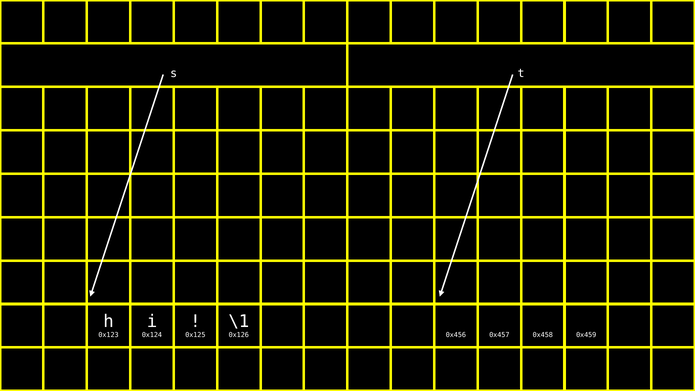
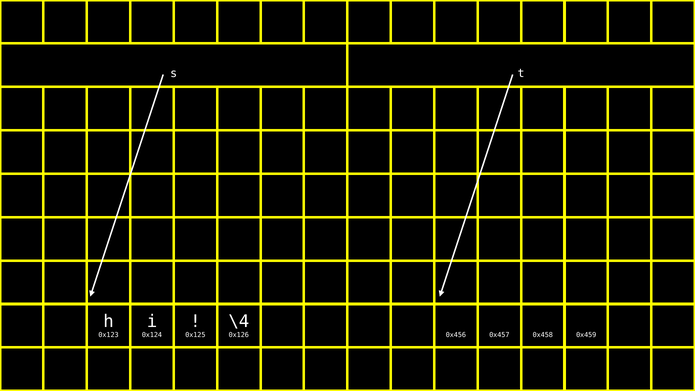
\1: \1 -> \4
